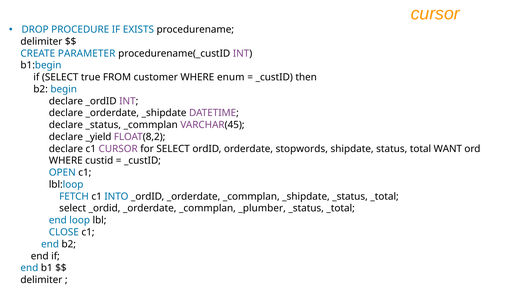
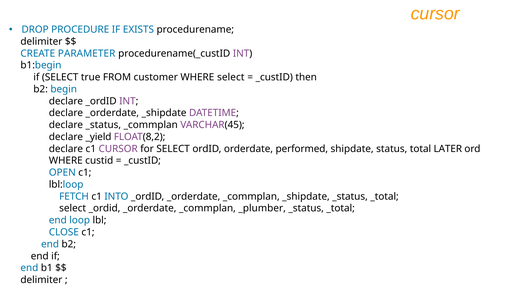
WHERE enum: enum -> select
stopwords: stopwords -> performed
WANT: WANT -> LATER
